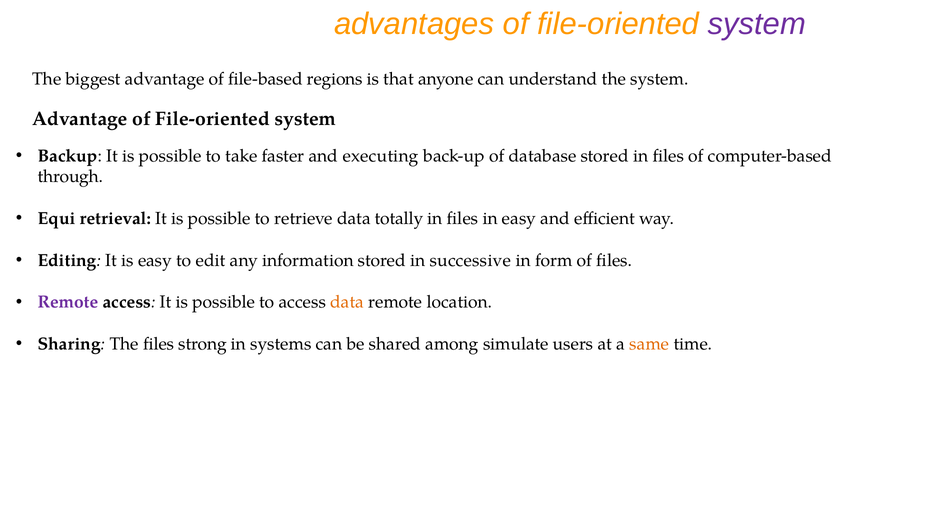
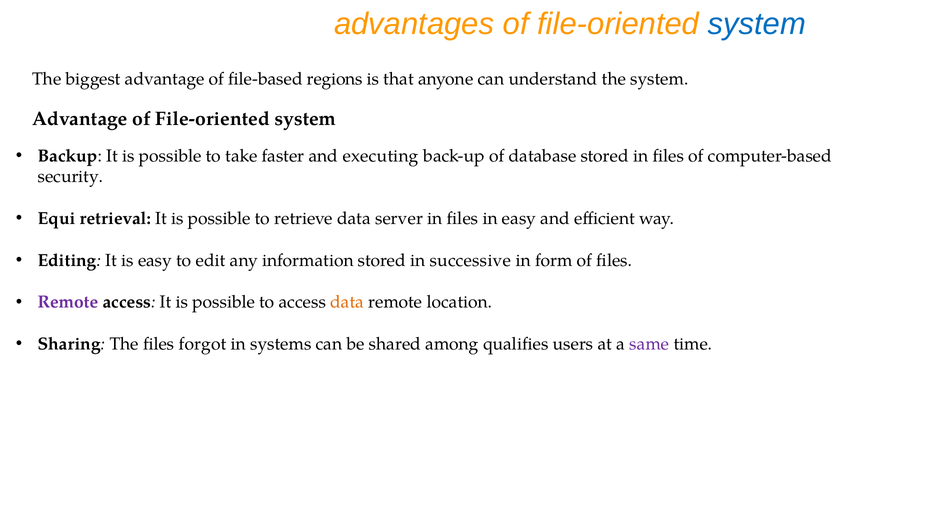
system at (757, 24) colour: purple -> blue
through: through -> security
totally: totally -> server
strong: strong -> forgot
simulate: simulate -> qualifies
same colour: orange -> purple
